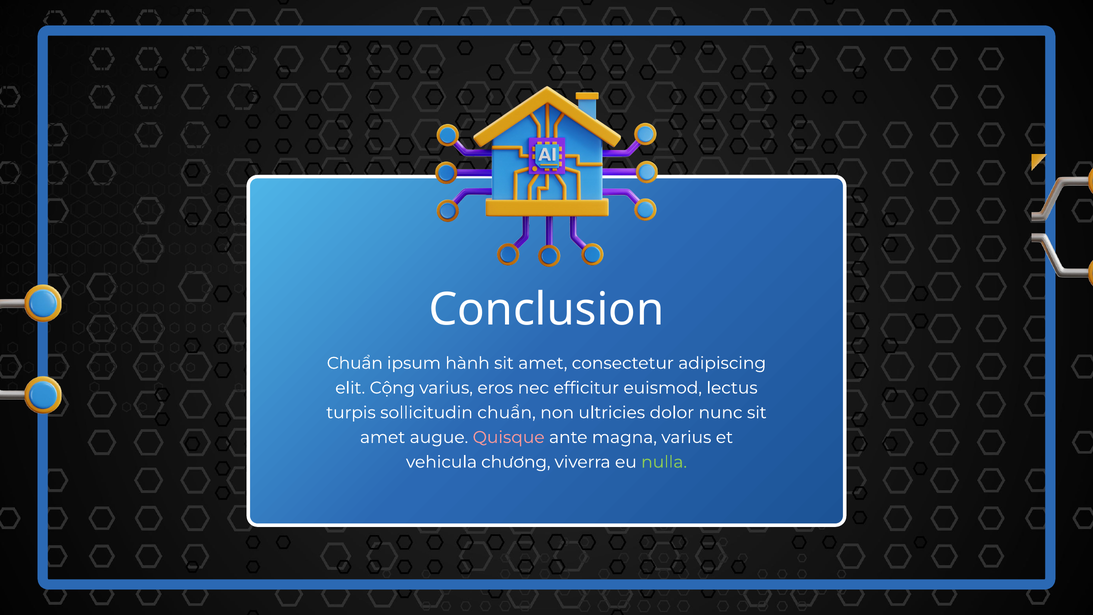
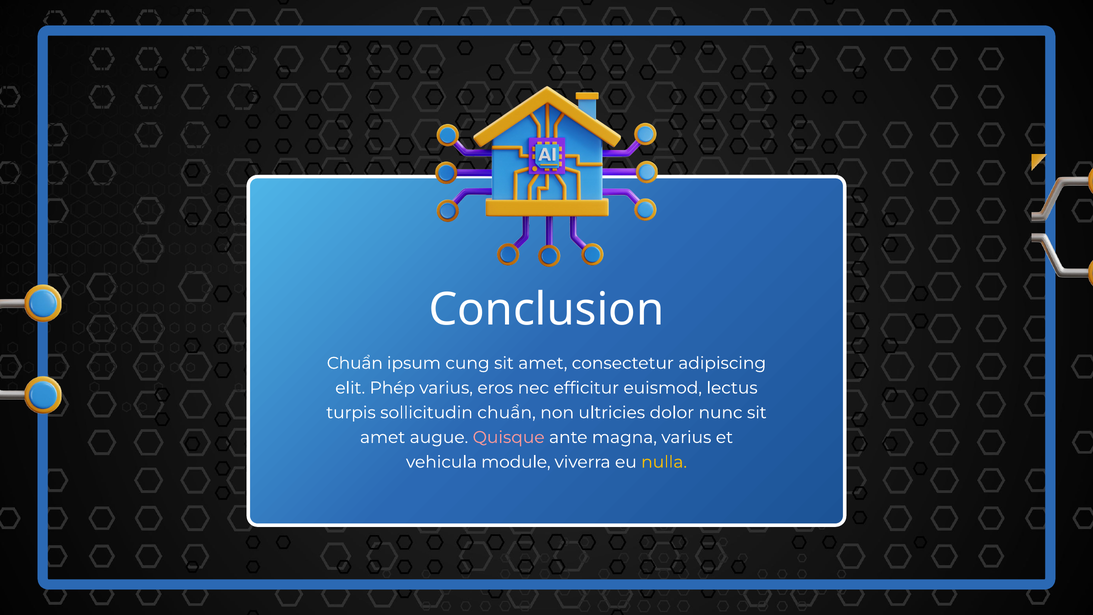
hành: hành -> cung
Cộng: Cộng -> Phép
chương: chương -> module
nulla colour: light green -> yellow
